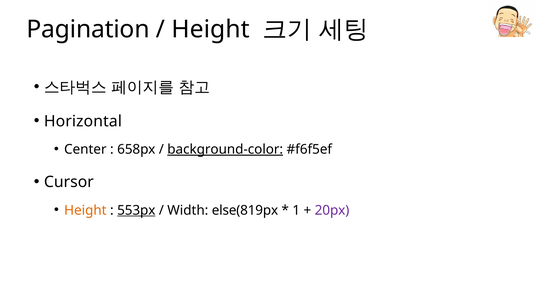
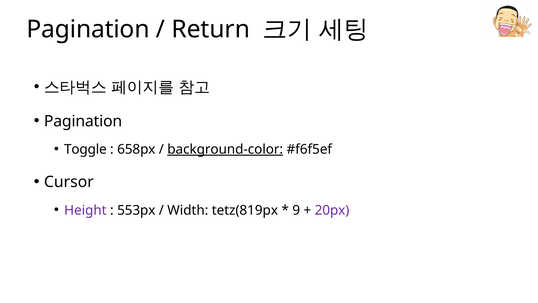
Height at (211, 29): Height -> Return
Horizontal at (83, 121): Horizontal -> Pagination
Center: Center -> Toggle
Height at (85, 210) colour: orange -> purple
553px underline: present -> none
else(819px: else(819px -> tetz(819px
1: 1 -> 9
